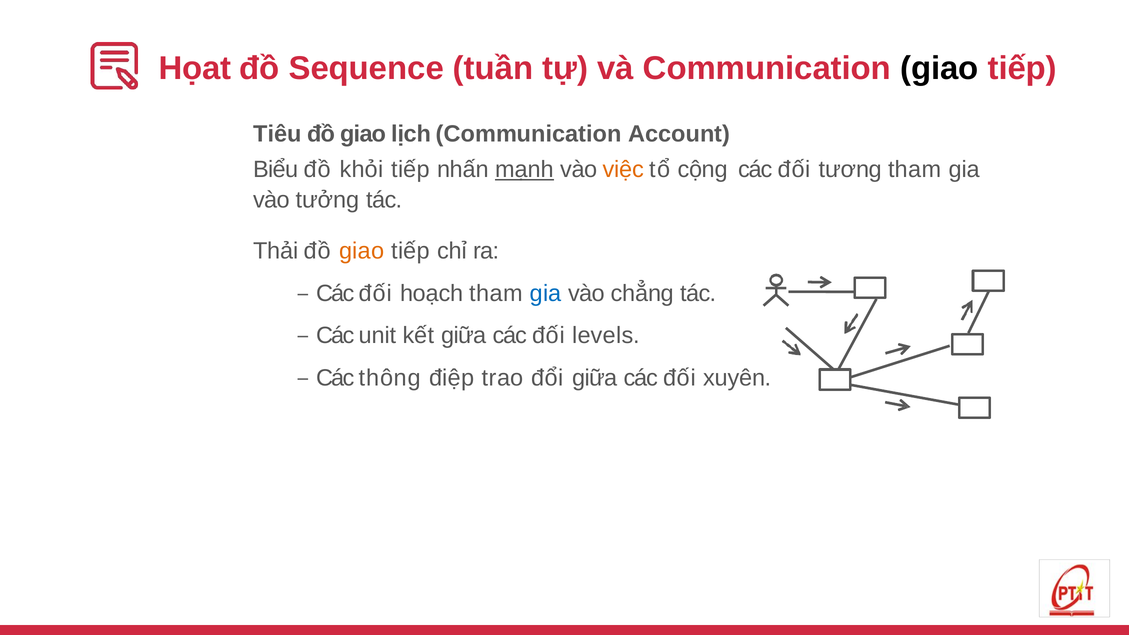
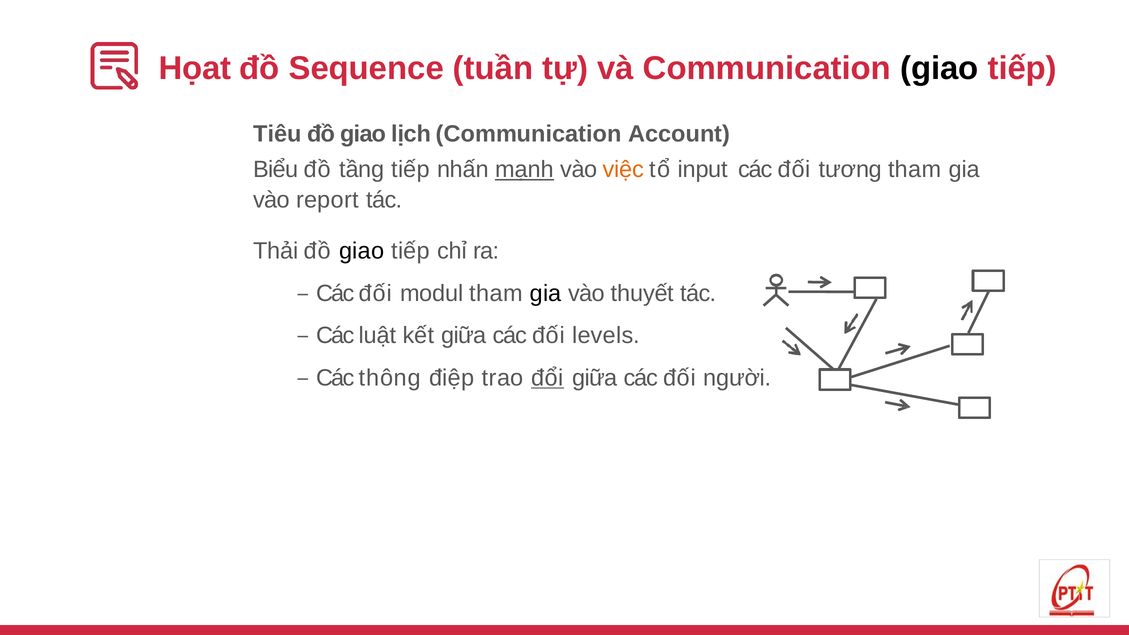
khỏi: khỏi -> tầng
cộng: cộng -> input
tưởng: tưởng -> report
giao at (362, 251) colour: orange -> black
hoạch: hoạch -> modul
gia at (546, 293) colour: blue -> black
chẳng: chẳng -> thuyết
unit: unit -> luật
đổi underline: none -> present
xuyên: xuyên -> người
